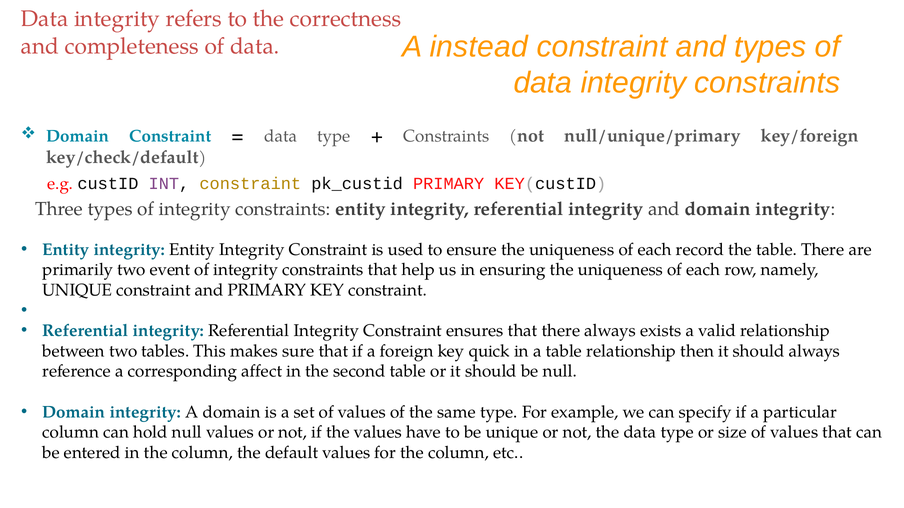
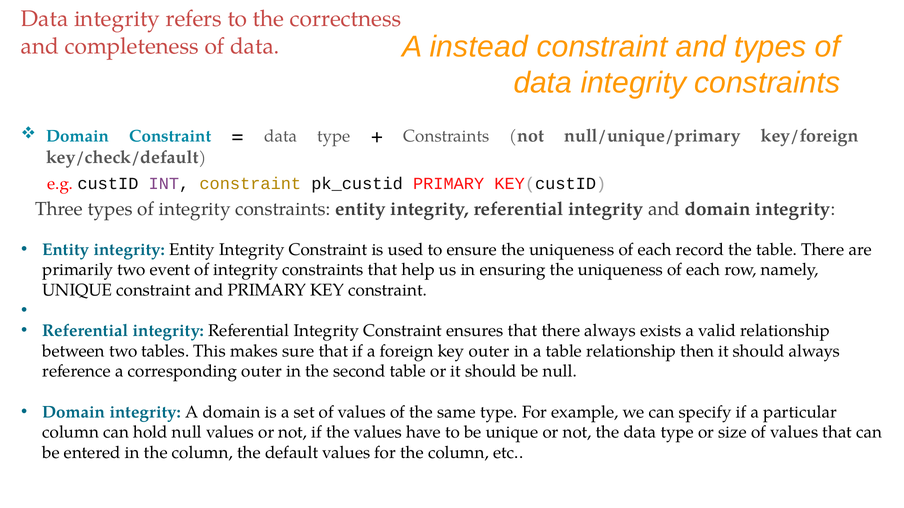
key quick: quick -> outer
corresponding affect: affect -> outer
